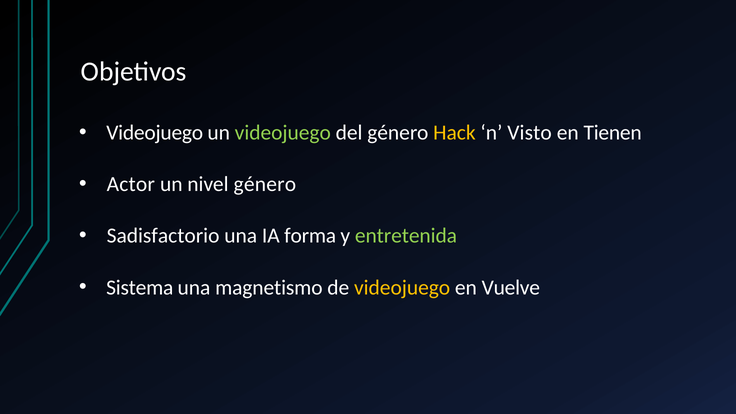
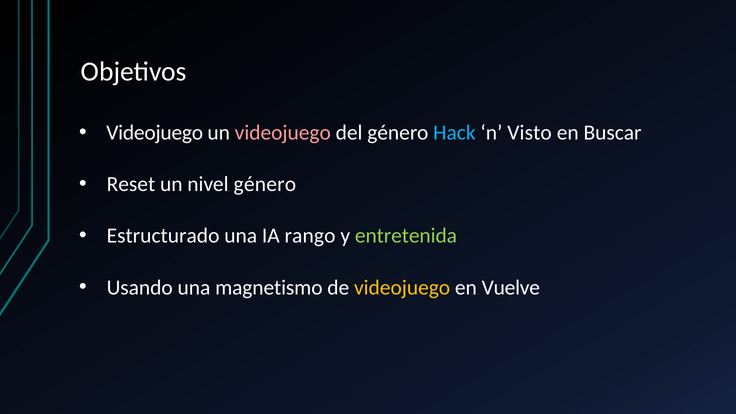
videojuego at (283, 133) colour: light green -> pink
Hack colour: yellow -> light blue
Tienen: Tienen -> Buscar
Actor: Actor -> Reset
Sadisfactorio: Sadisfactorio -> Estructurado
forma: forma -> rango
Sistema: Sistema -> Usando
